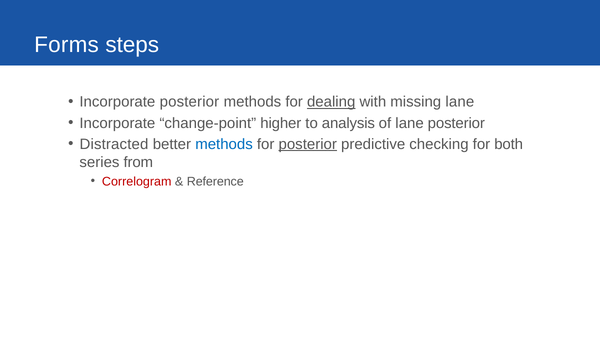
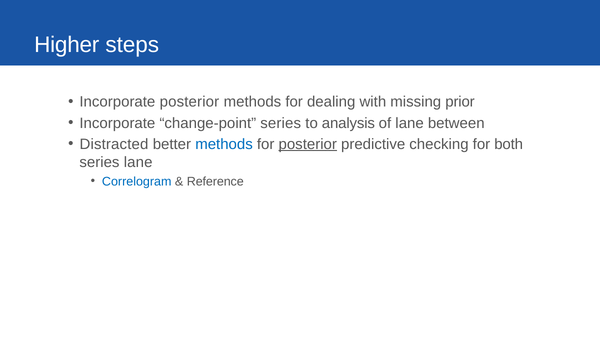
Forms: Forms -> Higher
dealing underline: present -> none
missing lane: lane -> prior
change-point higher: higher -> series
lane posterior: posterior -> between
series from: from -> lane
Correlogram colour: red -> blue
